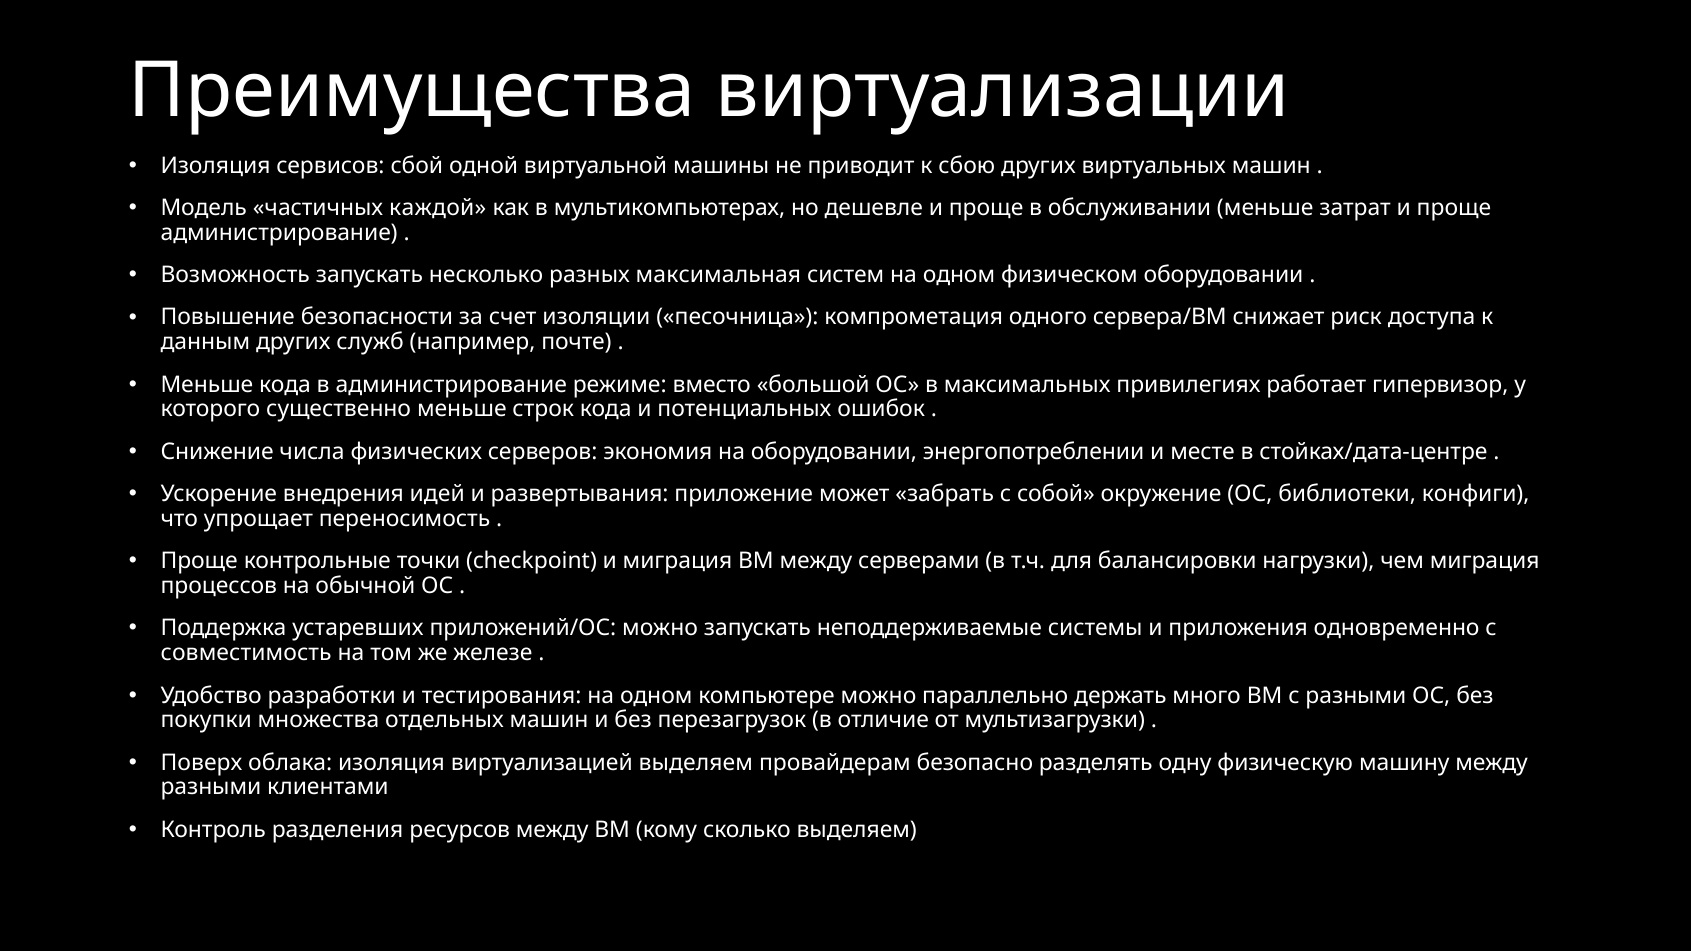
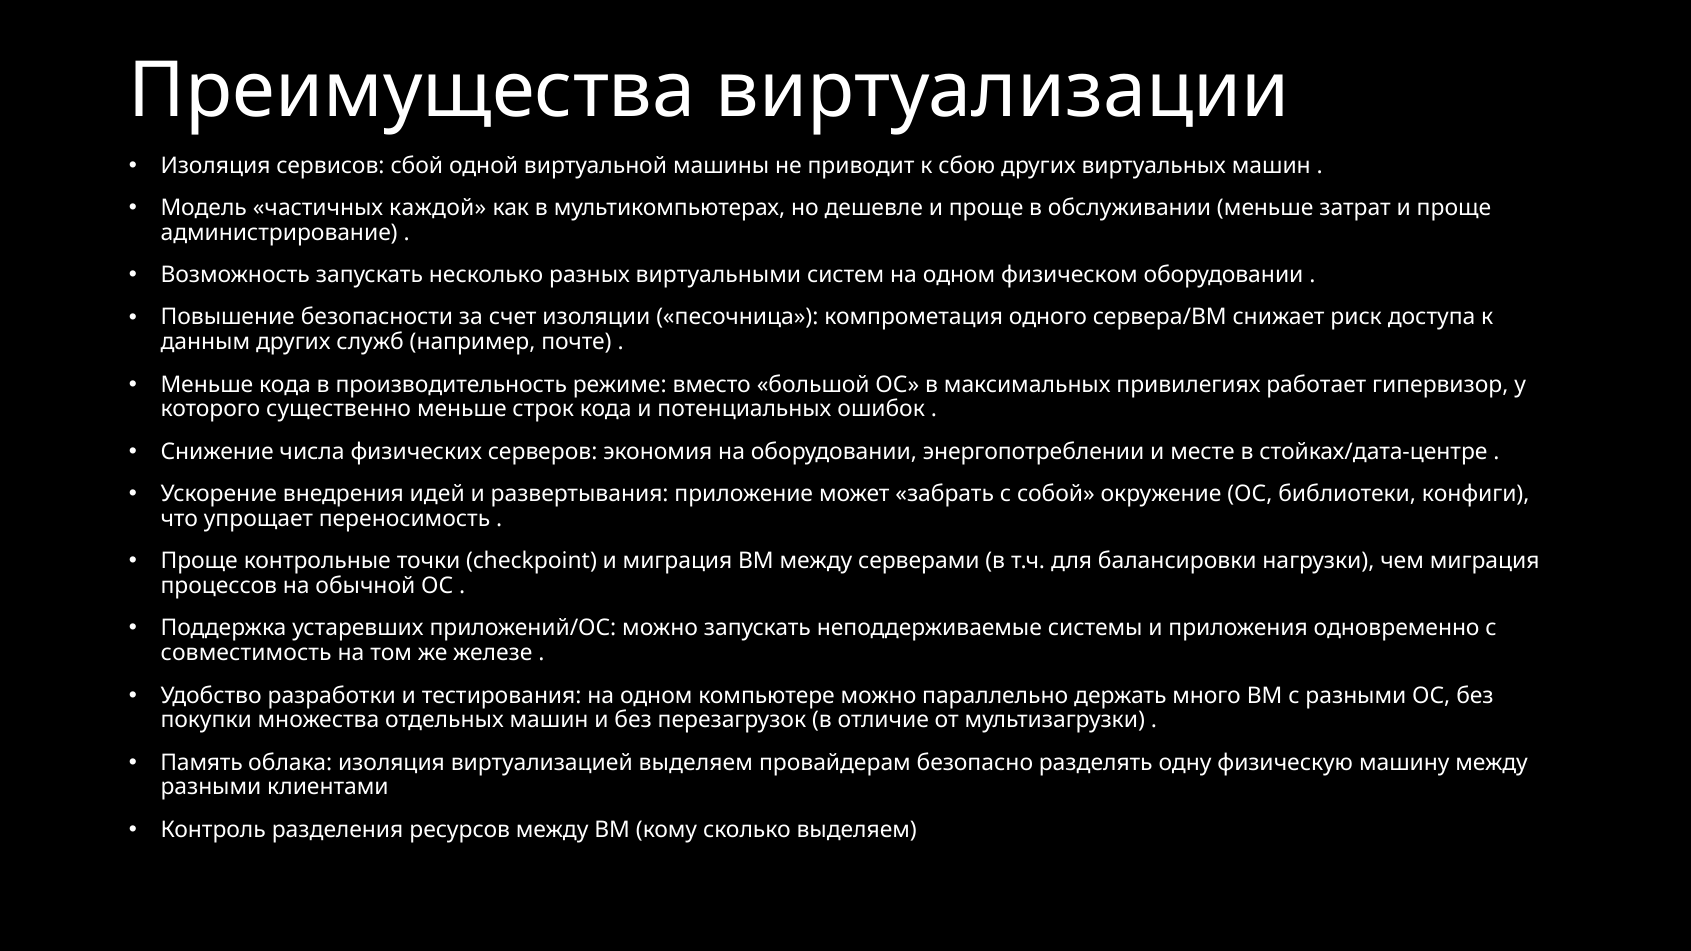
максимальная: максимальная -> виртуальными
в администрирование: администрирование -> производительность
Поверх: Поверх -> Память
